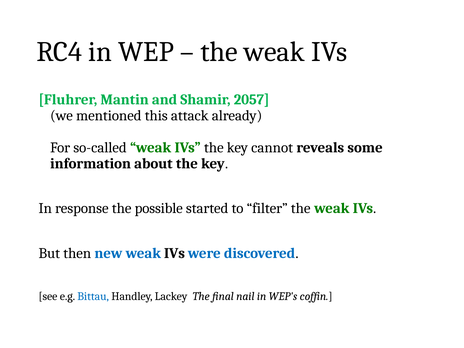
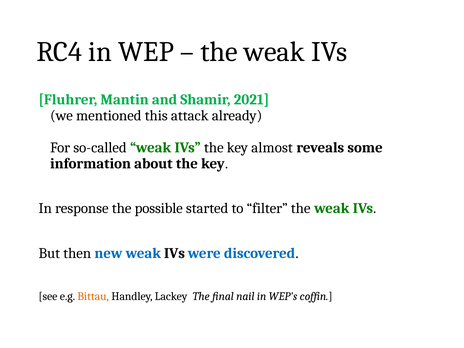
2057: 2057 -> 2021
cannot: cannot -> almost
Bittau colour: blue -> orange
